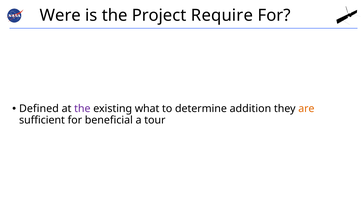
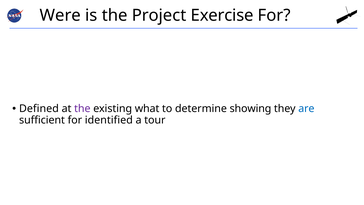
Require: Require -> Exercise
addition: addition -> showing
are colour: orange -> blue
beneficial: beneficial -> identified
